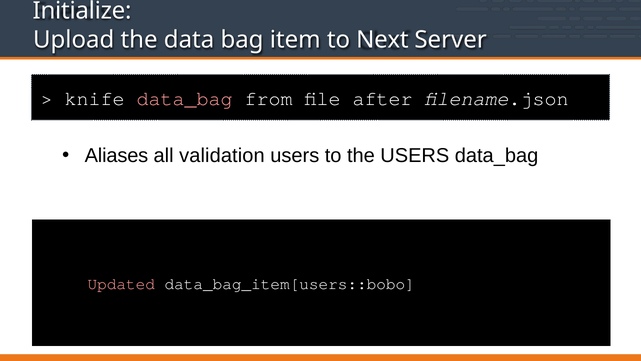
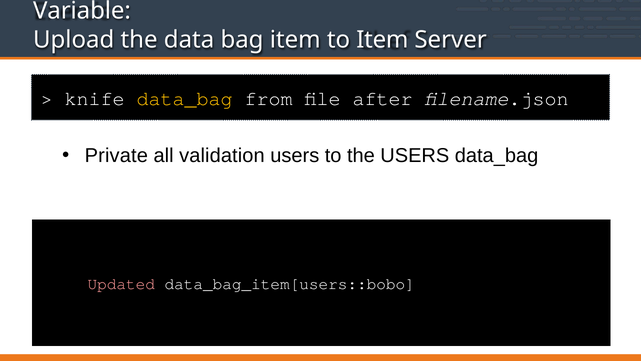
Initialize: Initialize -> Variable
to Next: Next -> Item
data_bag at (185, 99) colour: pink -> yellow
Aliases: Aliases -> Private
